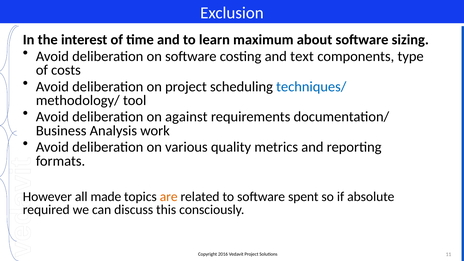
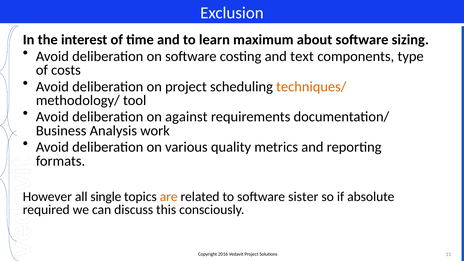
techniques/ colour: blue -> orange
made: made -> single
spent: spent -> sister
